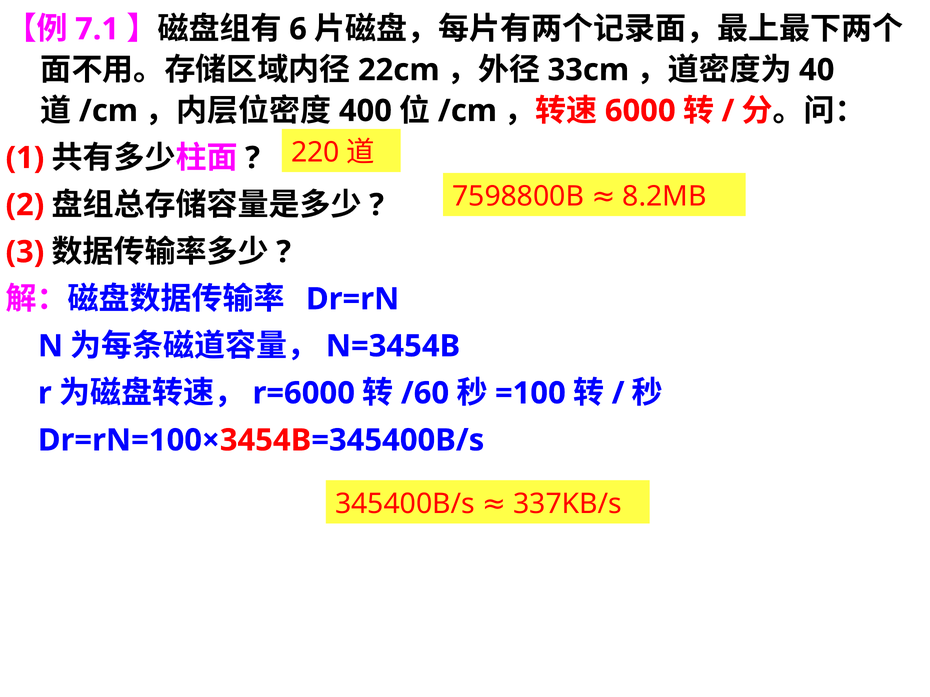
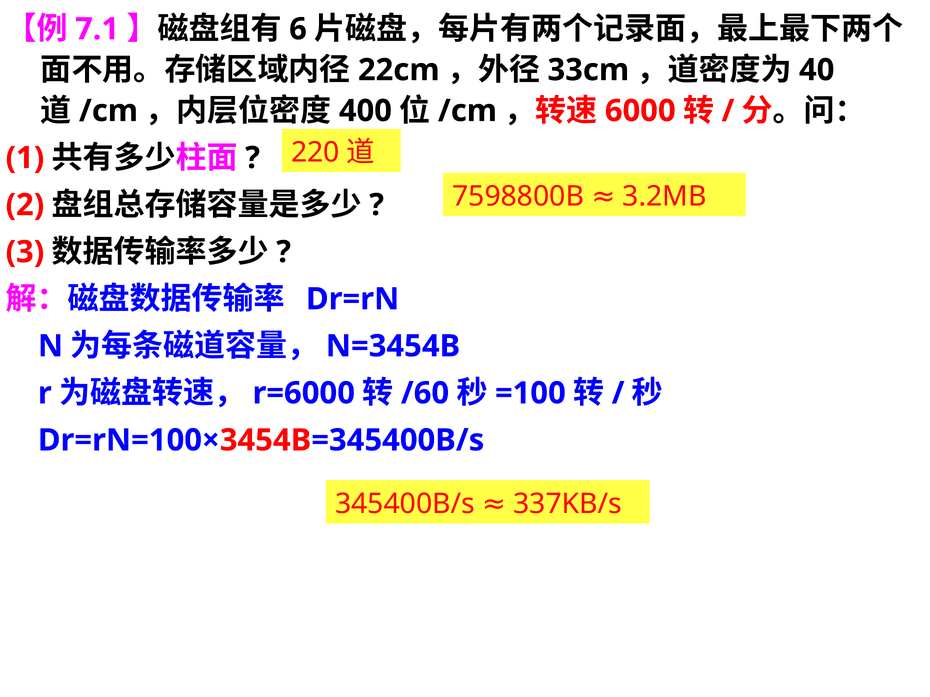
8.2MB: 8.2MB -> 3.2MB
